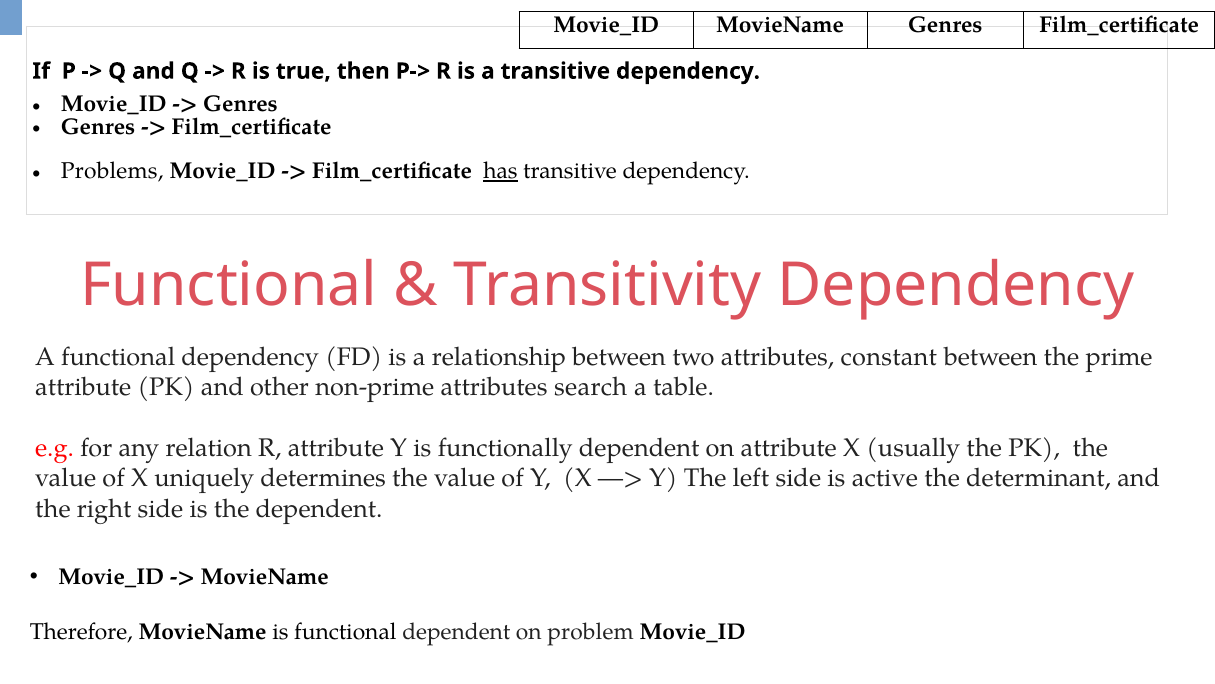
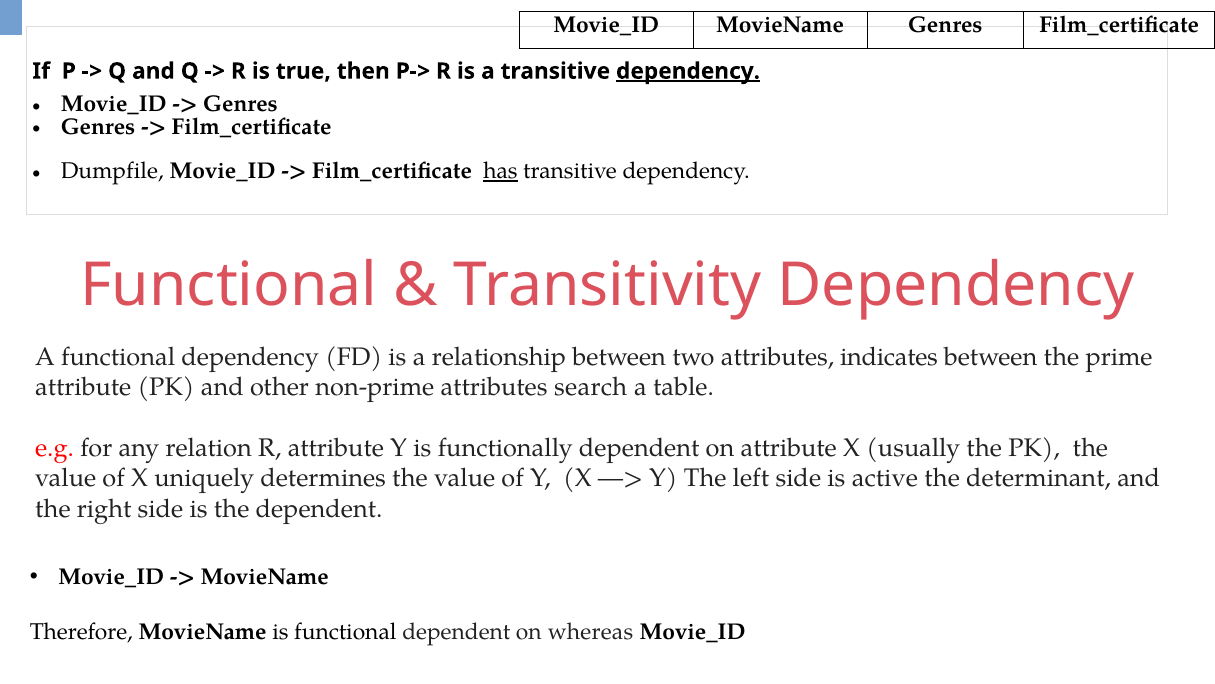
dependency at (688, 71) underline: none -> present
Problems: Problems -> Dumpfile
constant: constant -> indicates
problem: problem -> whereas
